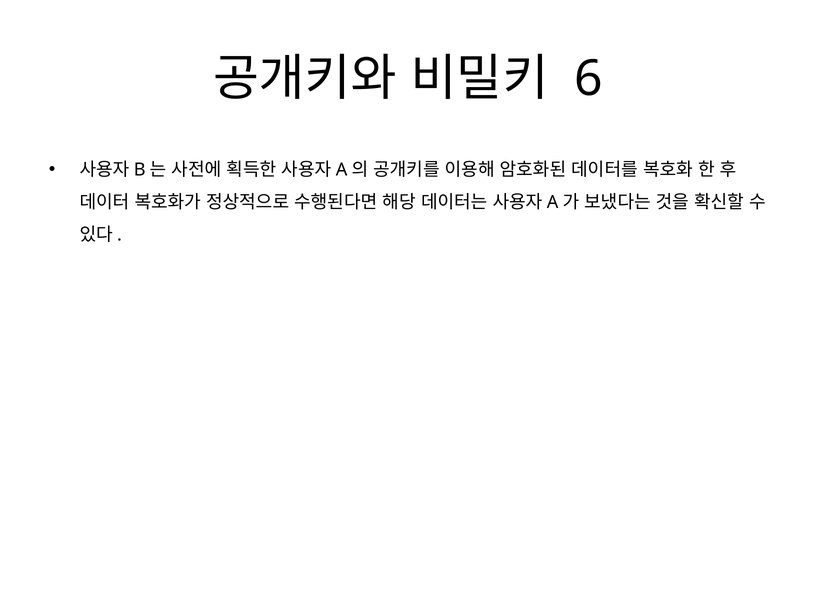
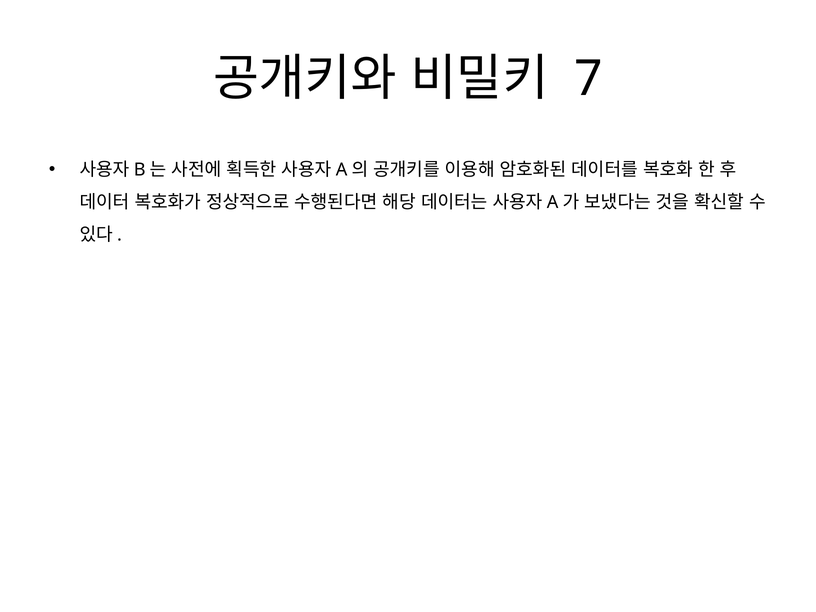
6: 6 -> 7
